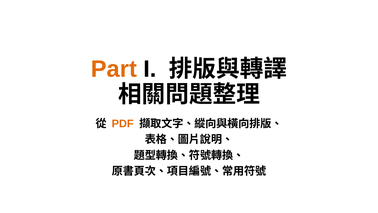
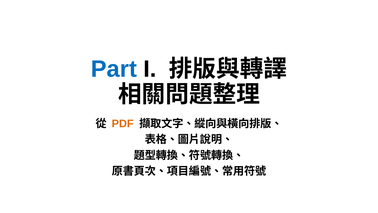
Part colour: orange -> blue
